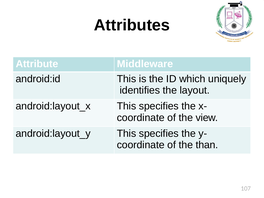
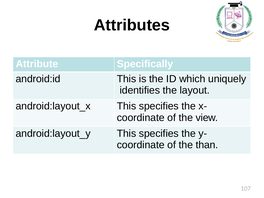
Middleware: Middleware -> Specifically
